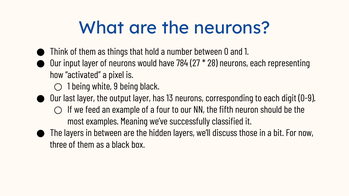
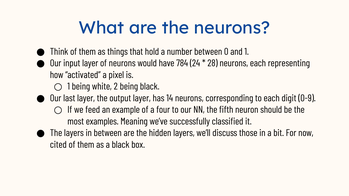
27: 27 -> 24
9: 9 -> 2
13: 13 -> 14
three: three -> cited
